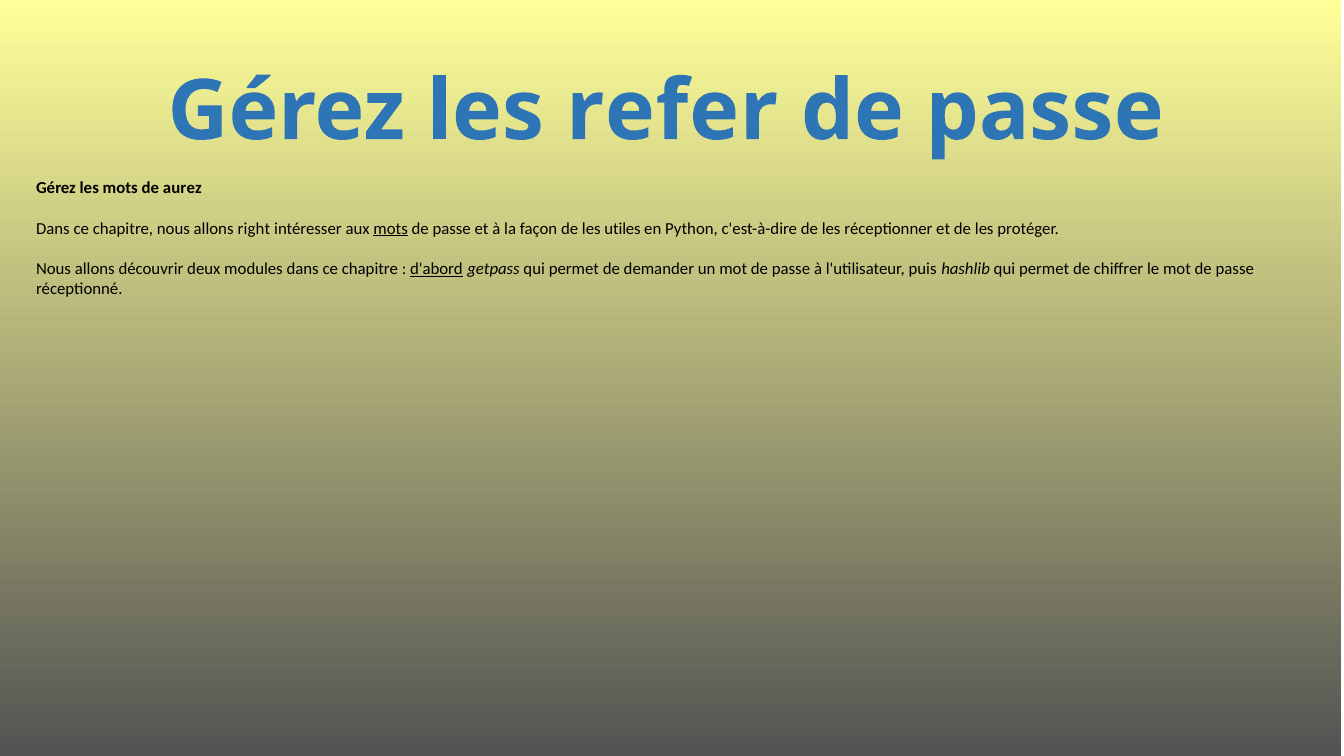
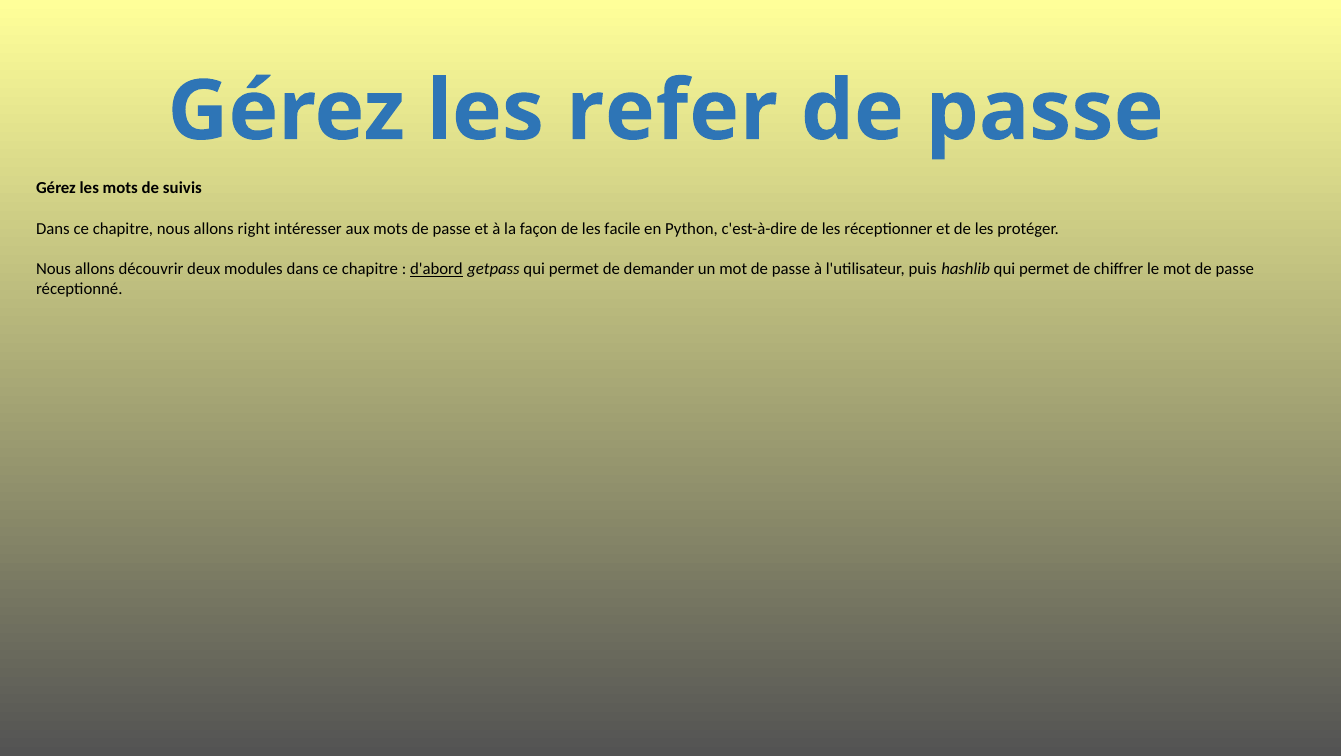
aurez: aurez -> suivis
mots at (391, 228) underline: present -> none
utiles: utiles -> facile
